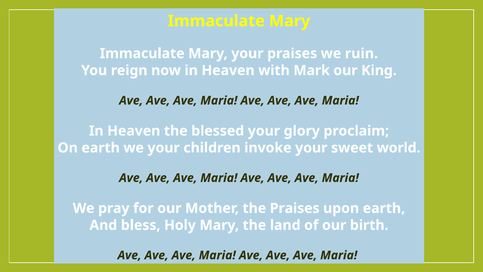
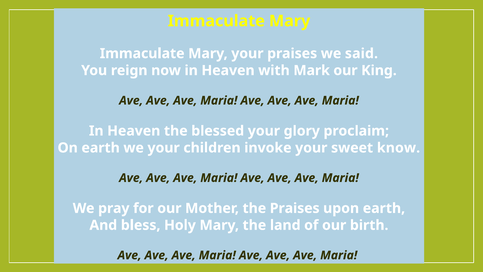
ruin: ruin -> said
world: world -> know
